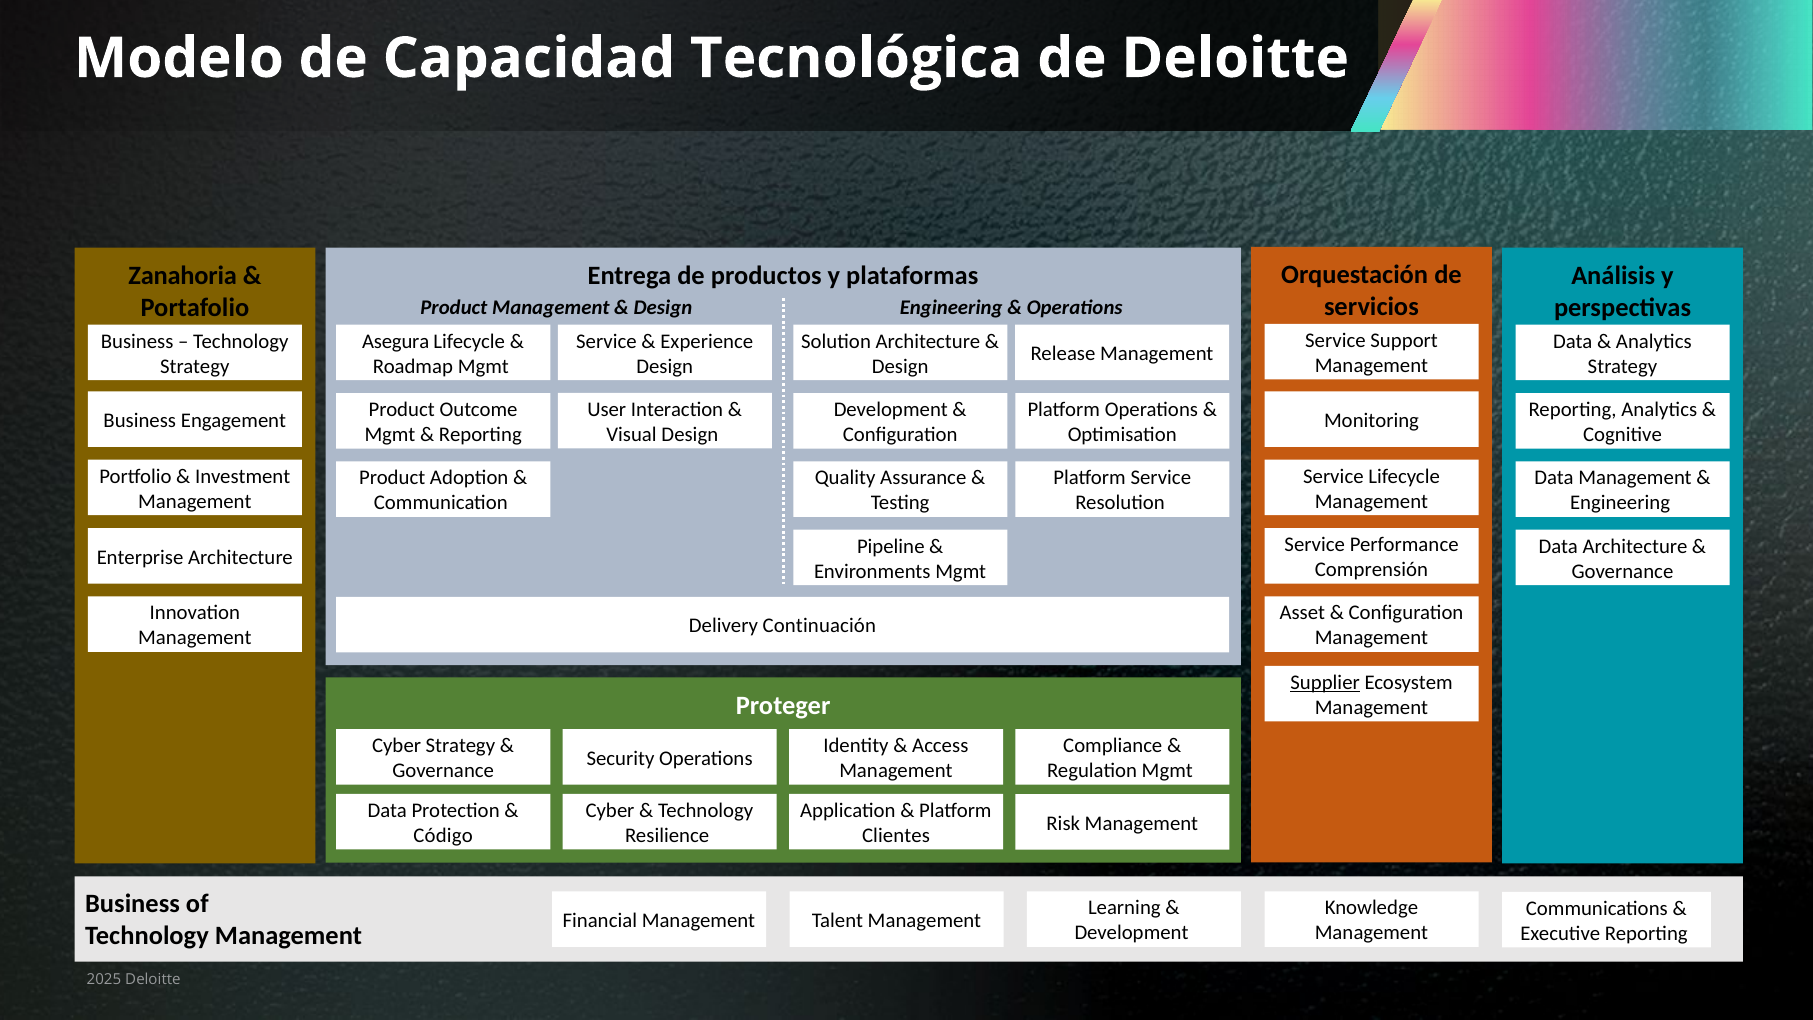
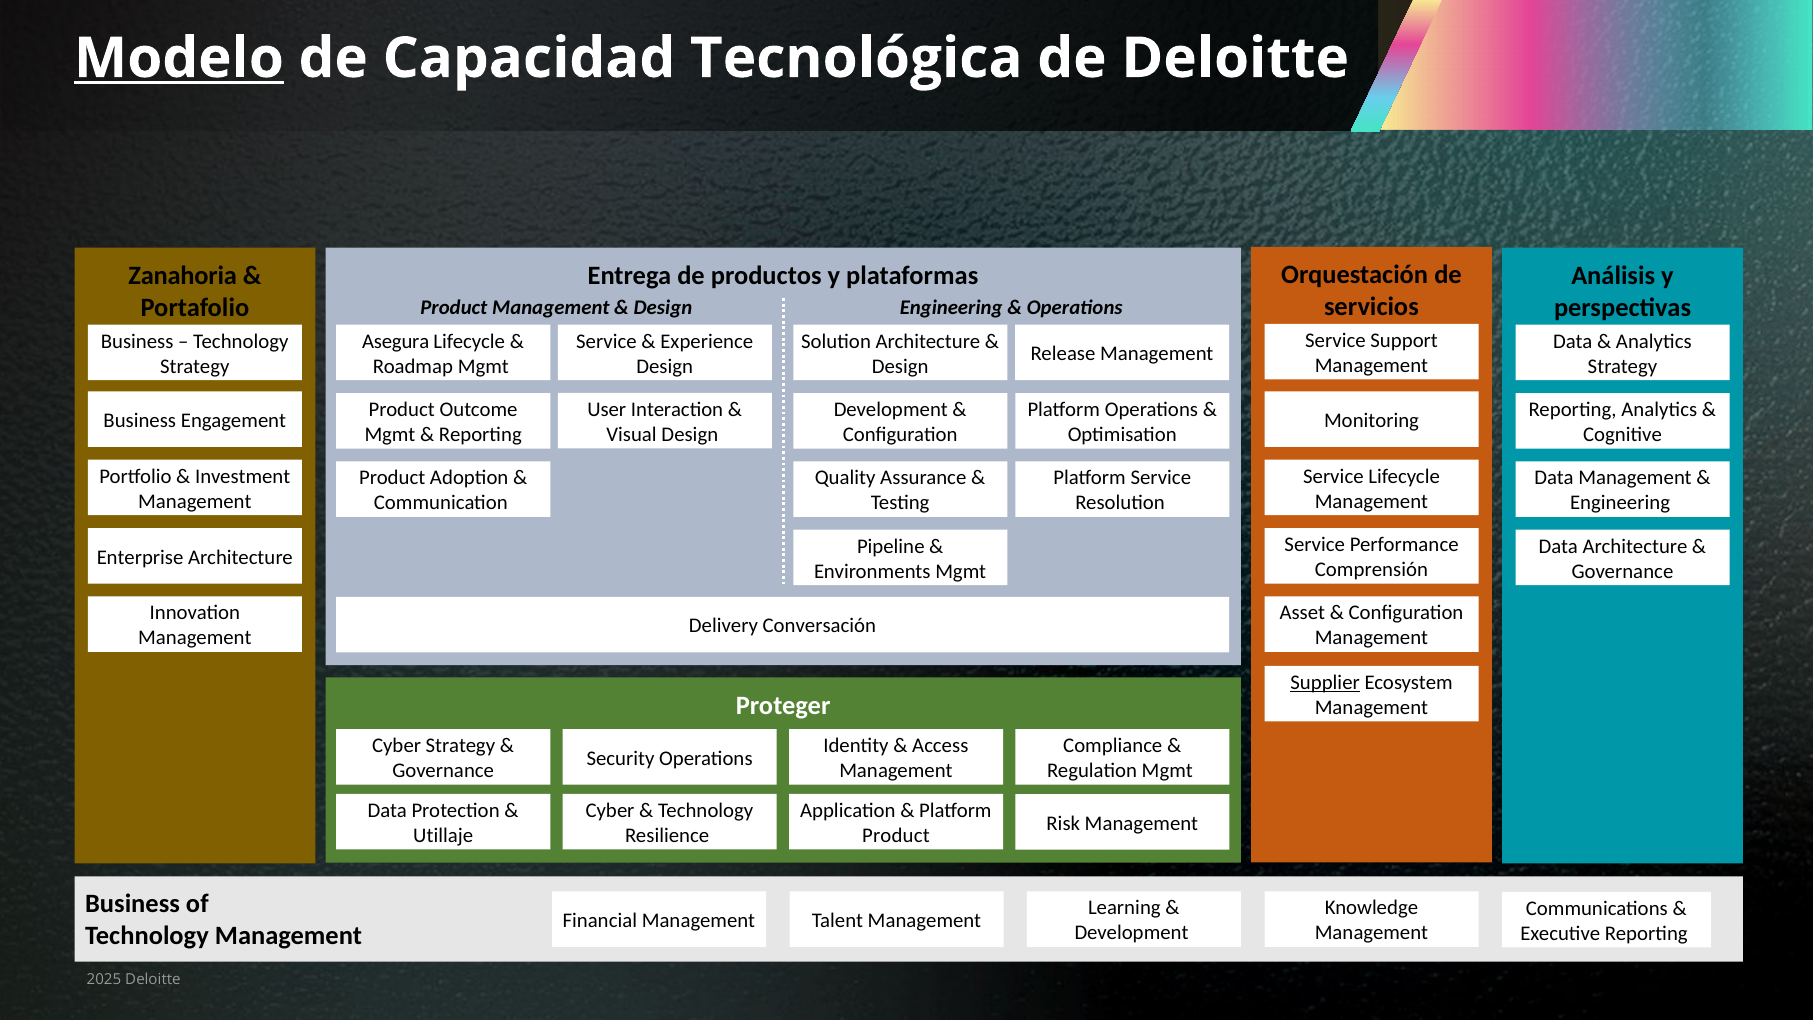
Modelo underline: none -> present
Continuación: Continuación -> Conversación
Código: Código -> Utillaje
Clientes at (896, 835): Clientes -> Product
